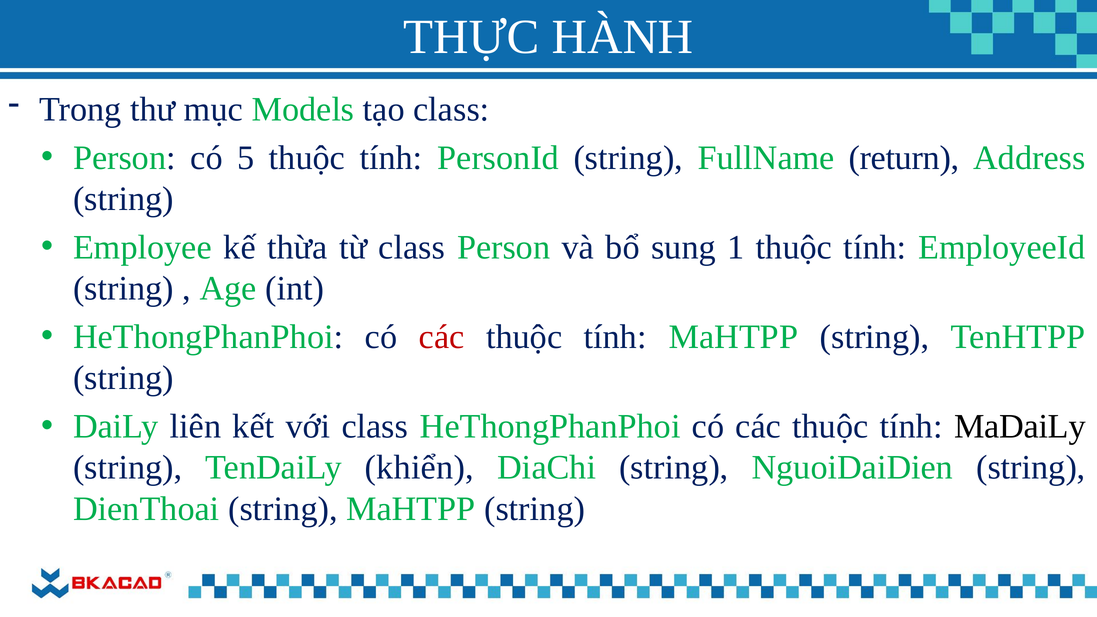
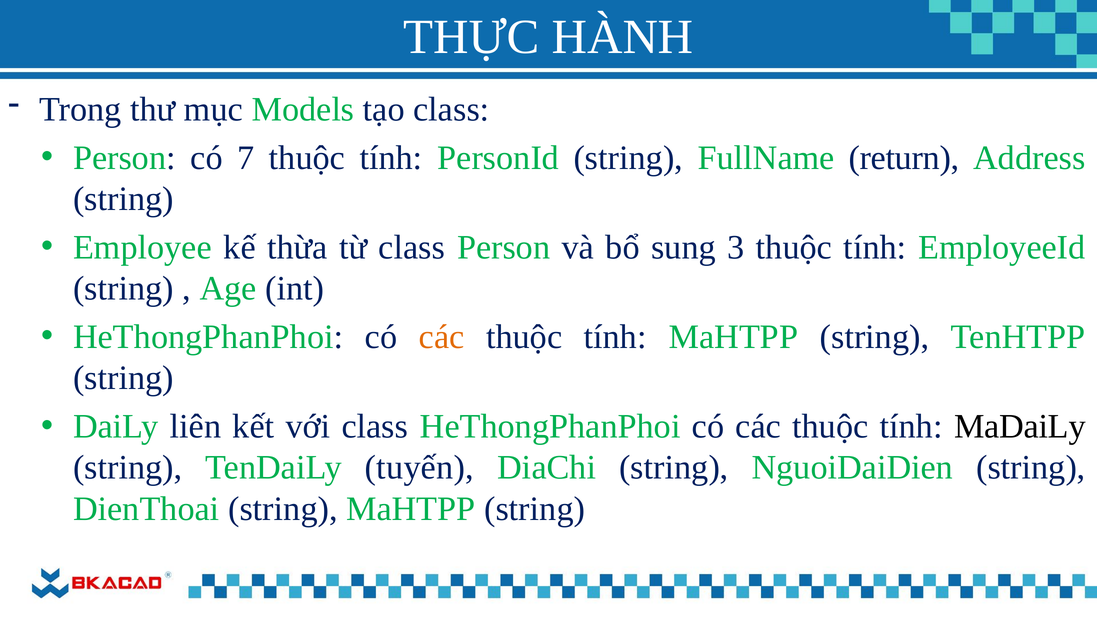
5: 5 -> 7
1: 1 -> 3
các at (442, 337) colour: red -> orange
khiển: khiển -> tuyến
